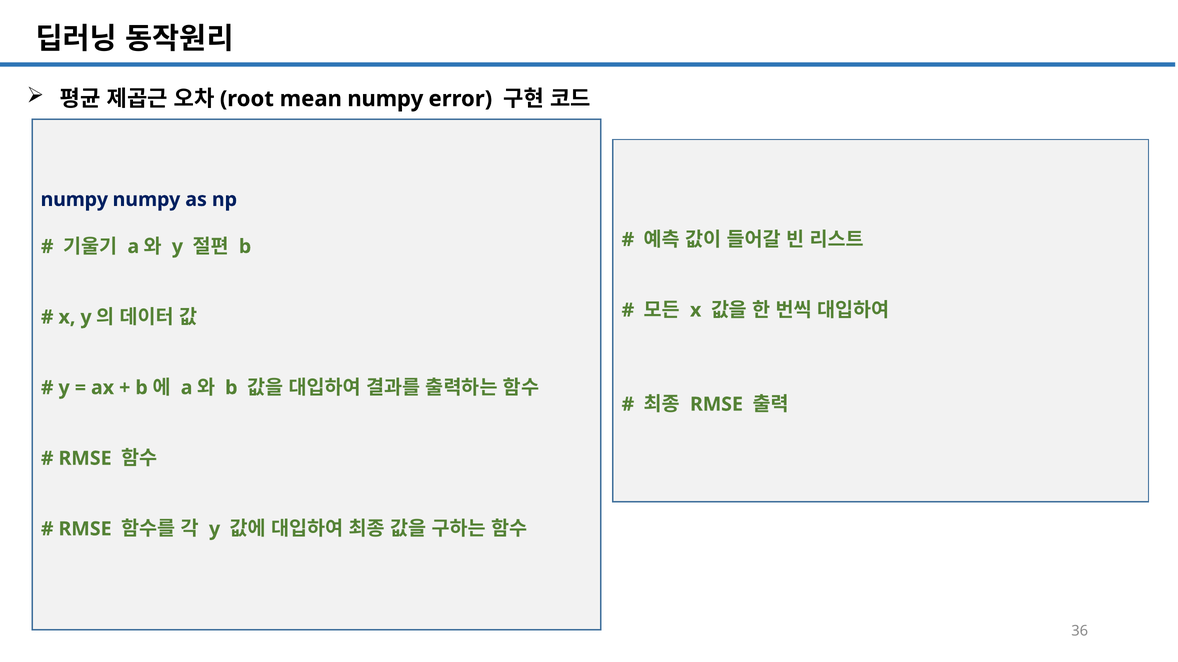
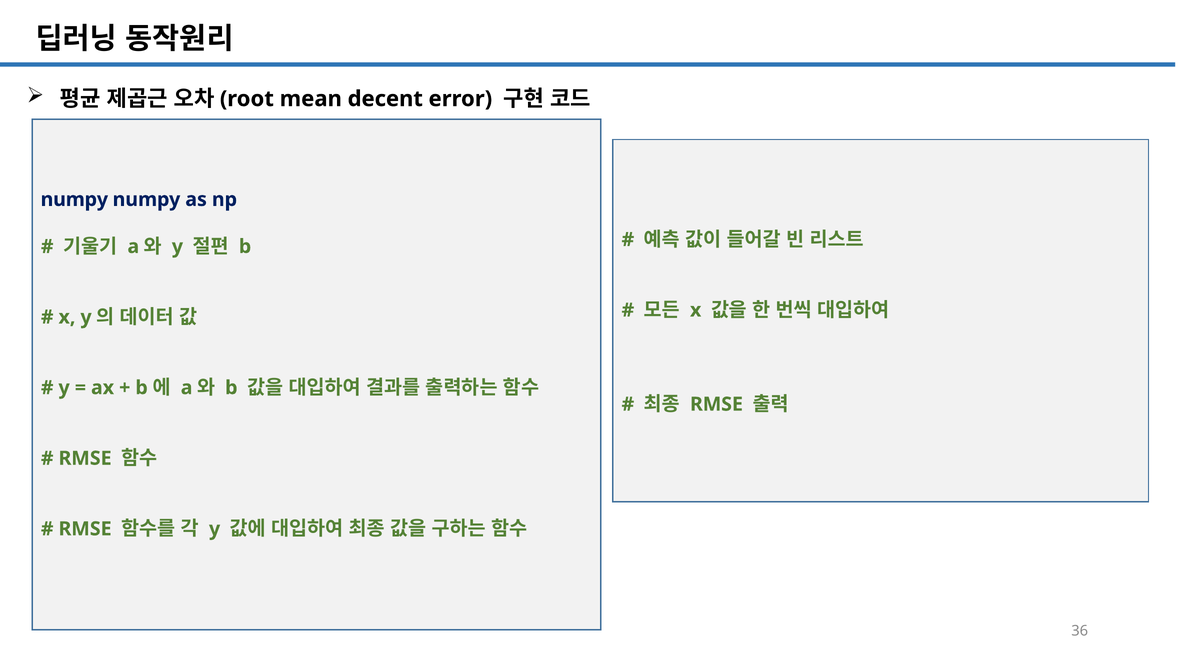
mean numpy: numpy -> decent
